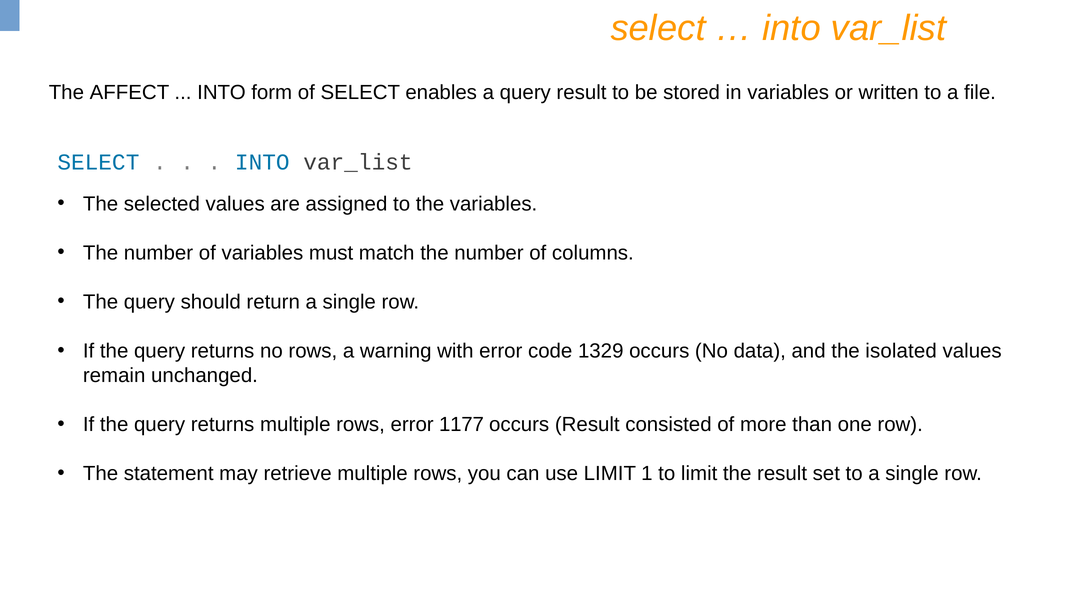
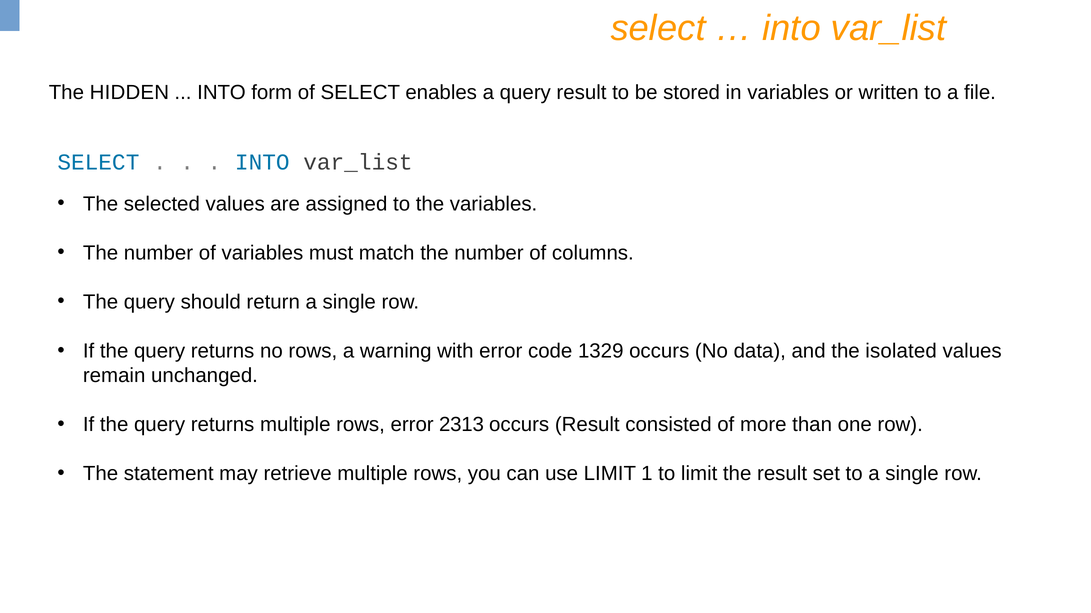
AFFECT: AFFECT -> HIDDEN
1177: 1177 -> 2313
